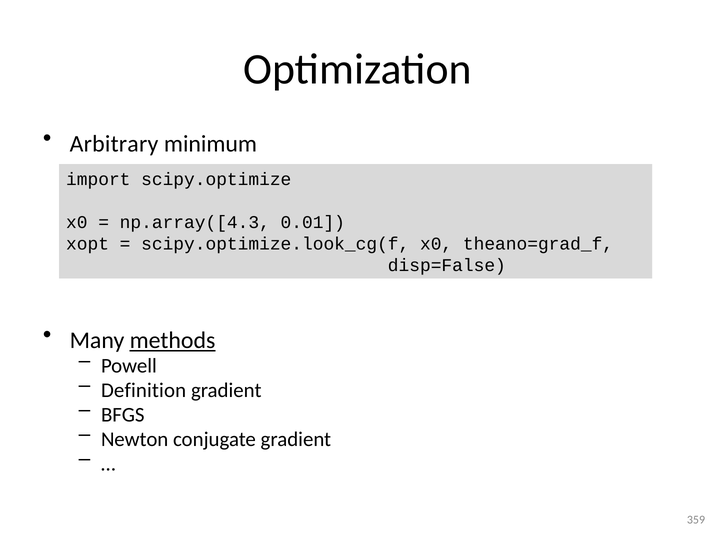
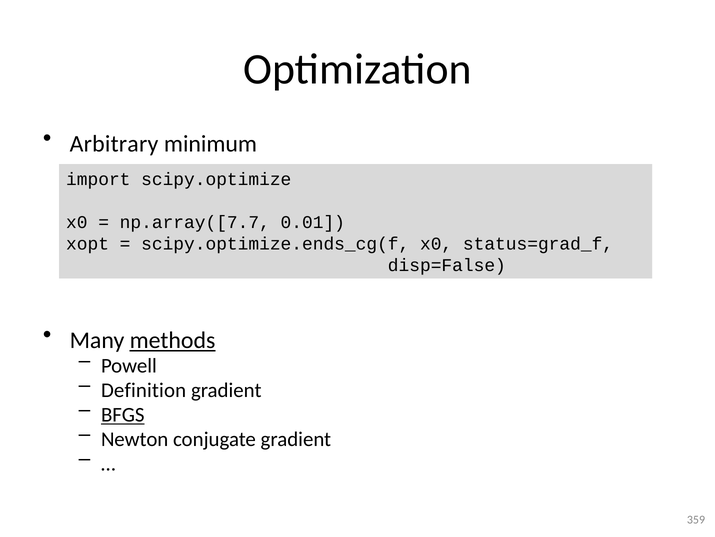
np.array([4.3: np.array([4.3 -> np.array([7.7
scipy.optimize.look_cg(f: scipy.optimize.look_cg(f -> scipy.optimize.ends_cg(f
theano=grad_f: theano=grad_f -> status=grad_f
BFGS underline: none -> present
